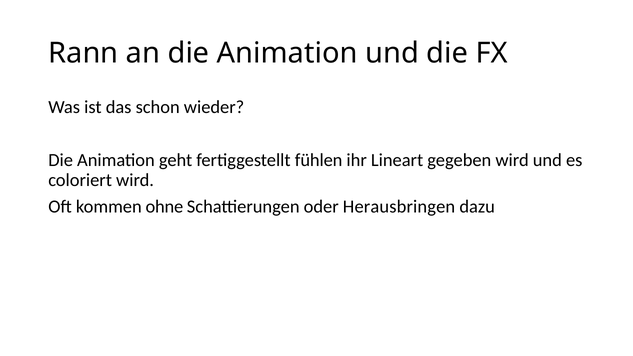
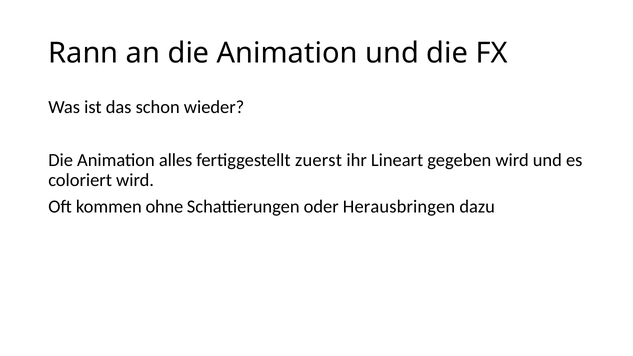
geht: geht -> alles
fühlen: fühlen -> zuerst
